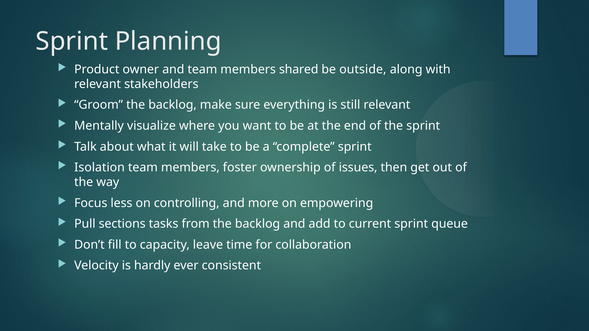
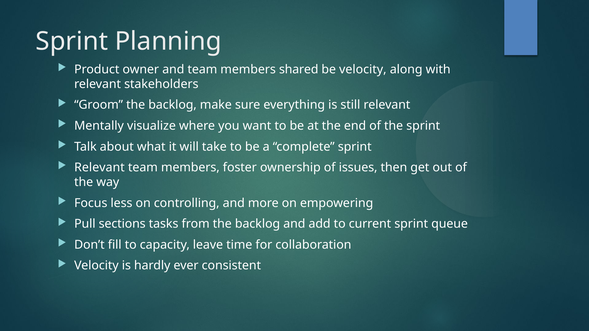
be outside: outside -> velocity
Isolation at (100, 168): Isolation -> Relevant
